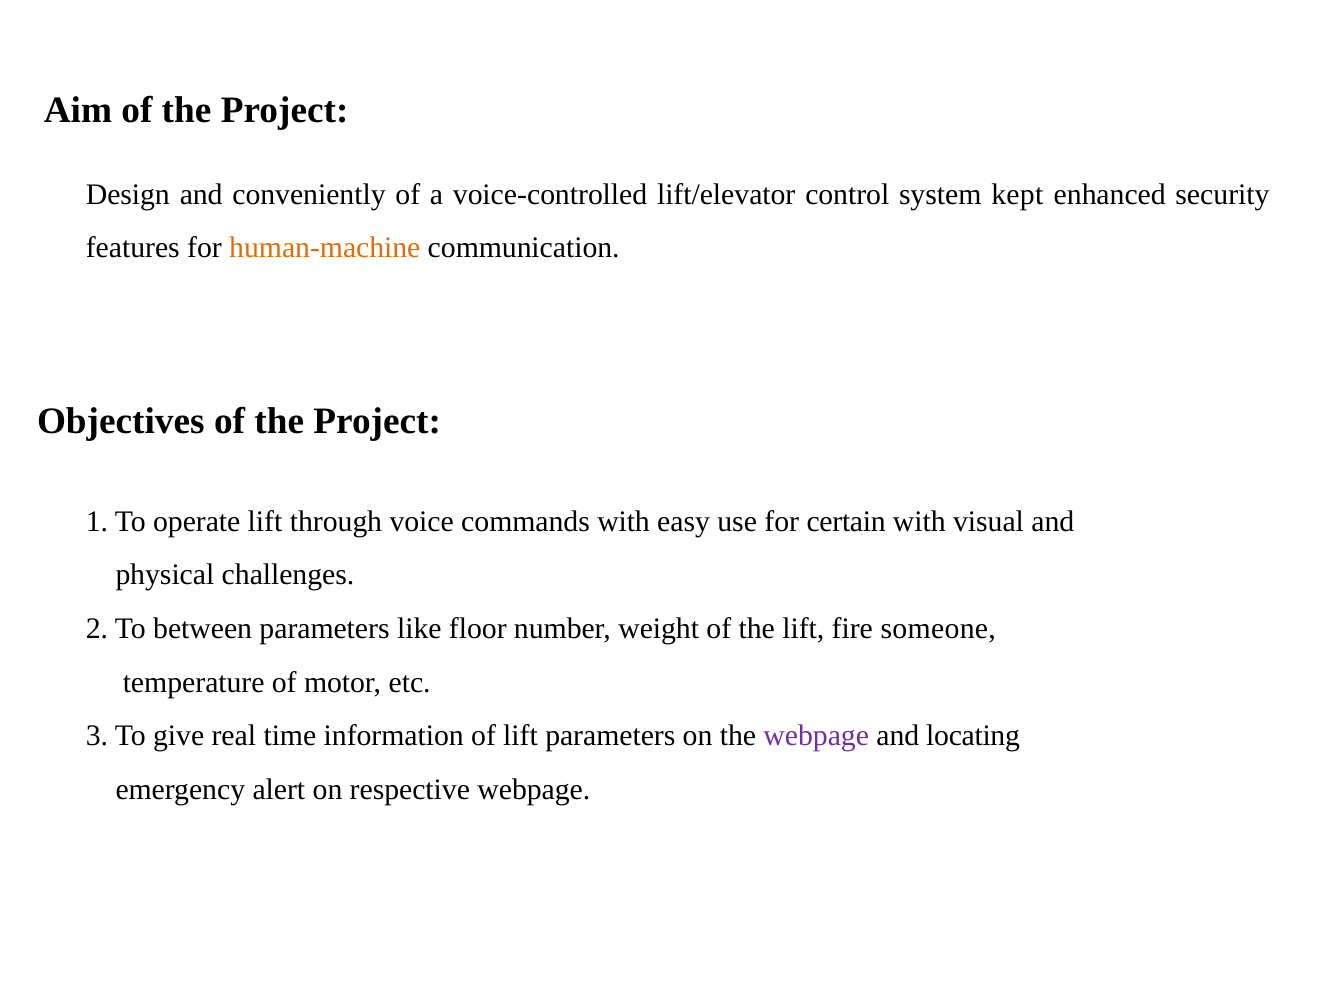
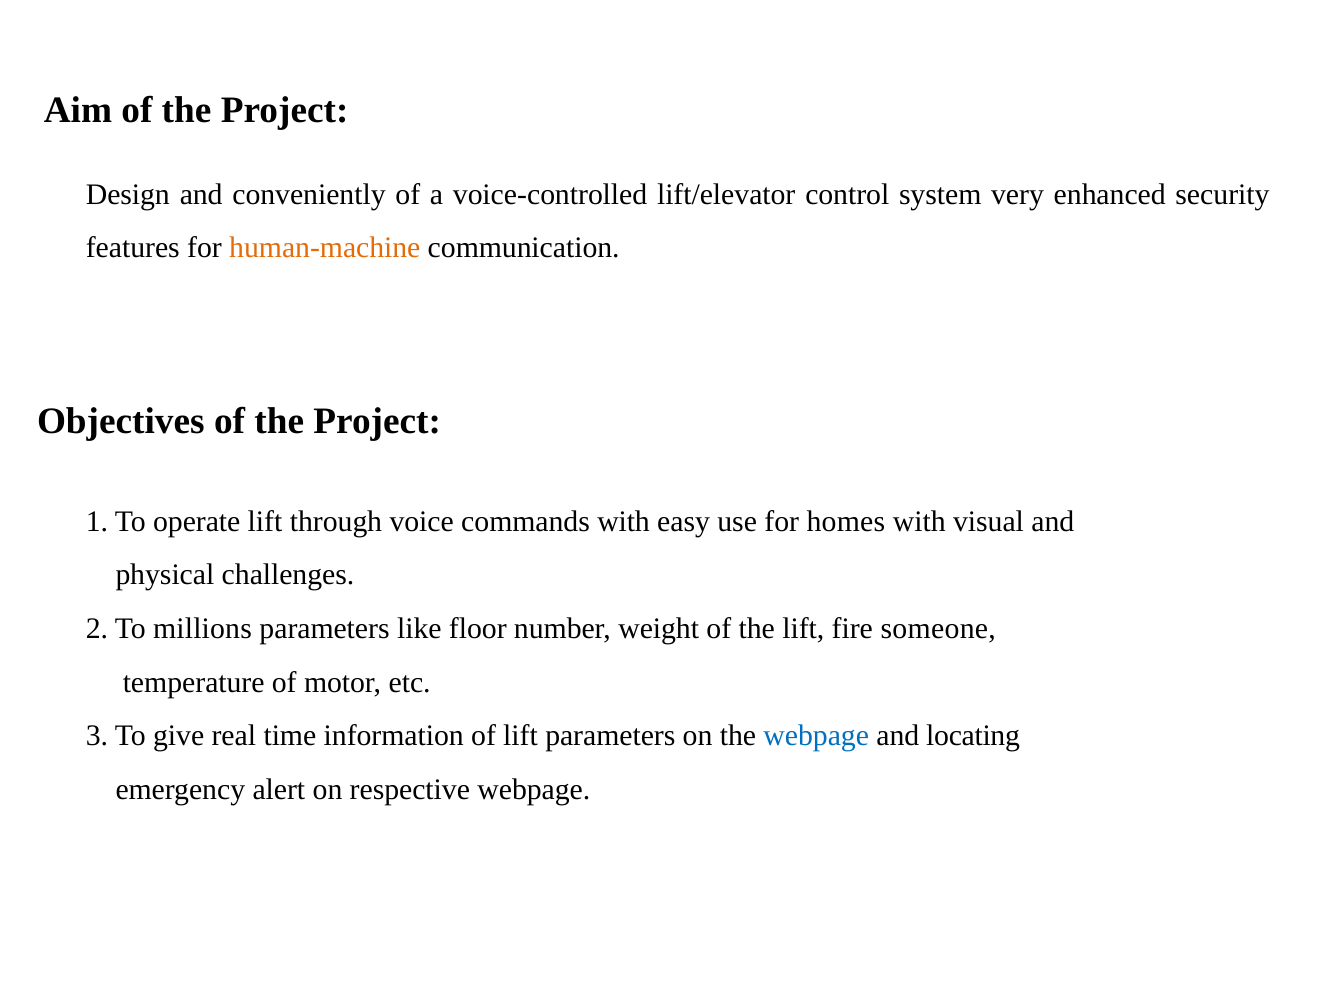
kept: kept -> very
certain: certain -> homes
between: between -> millions
webpage at (816, 736) colour: purple -> blue
